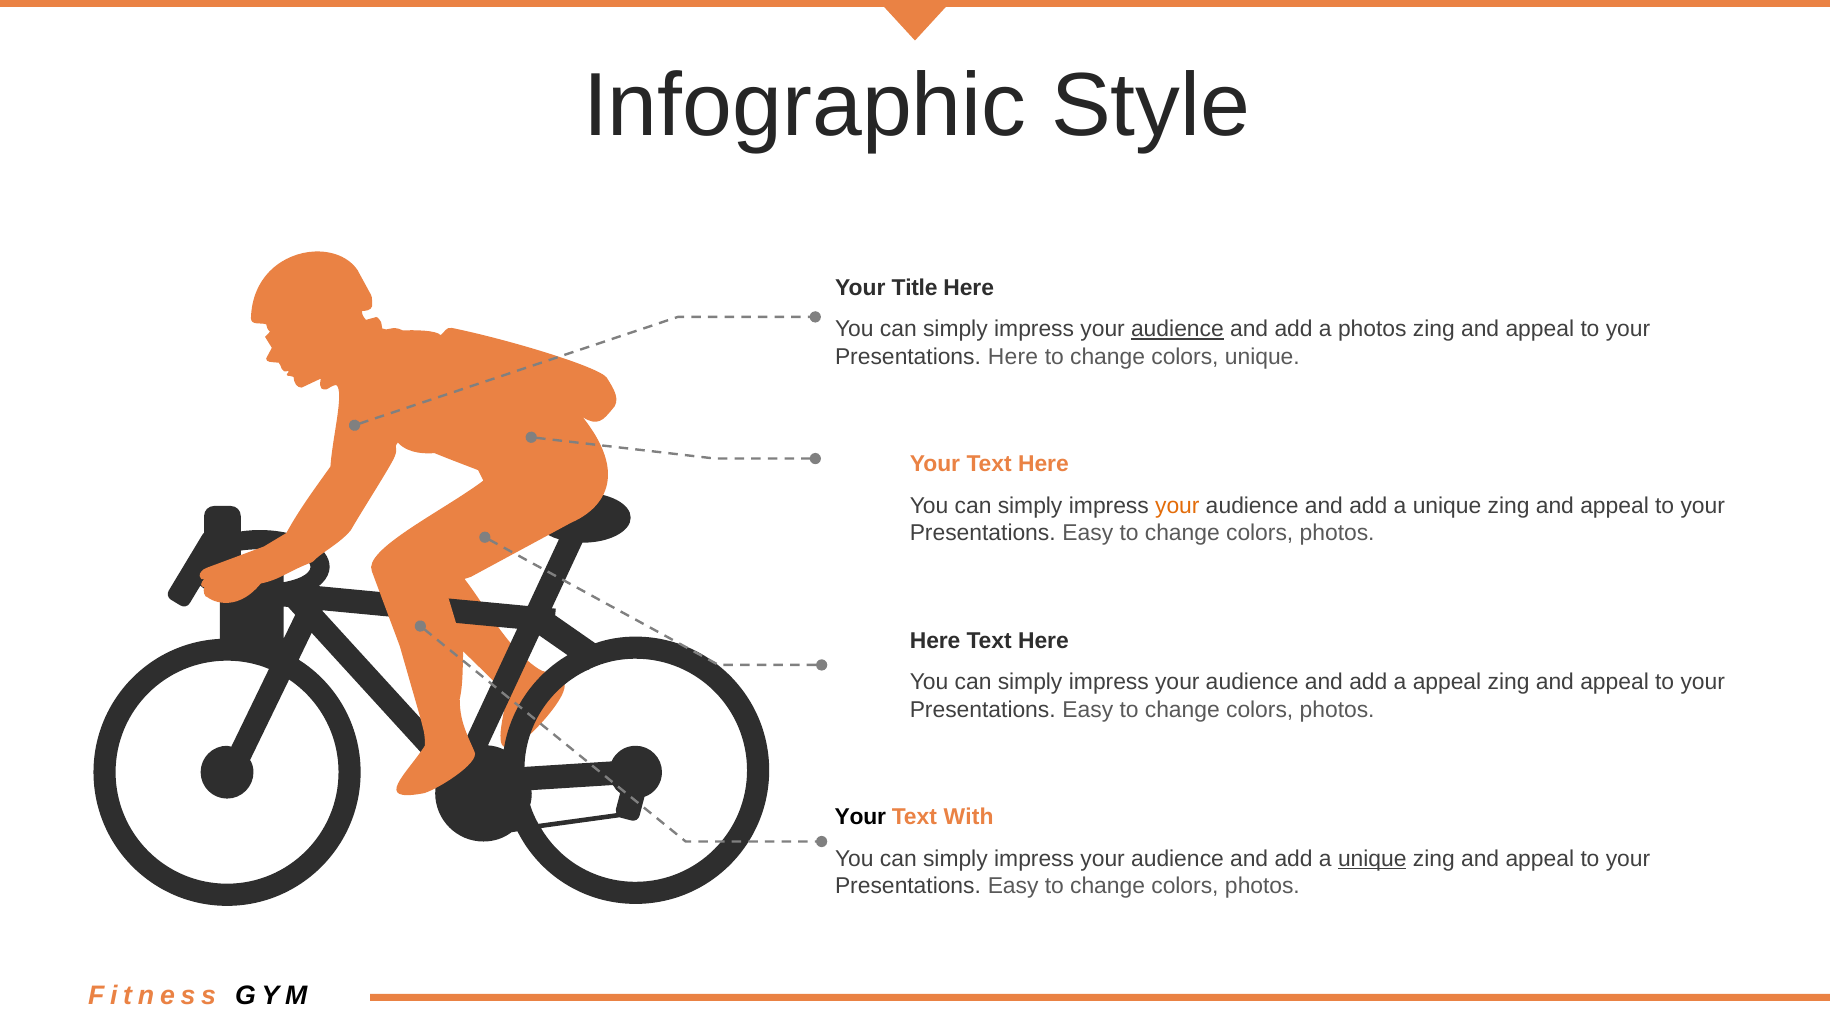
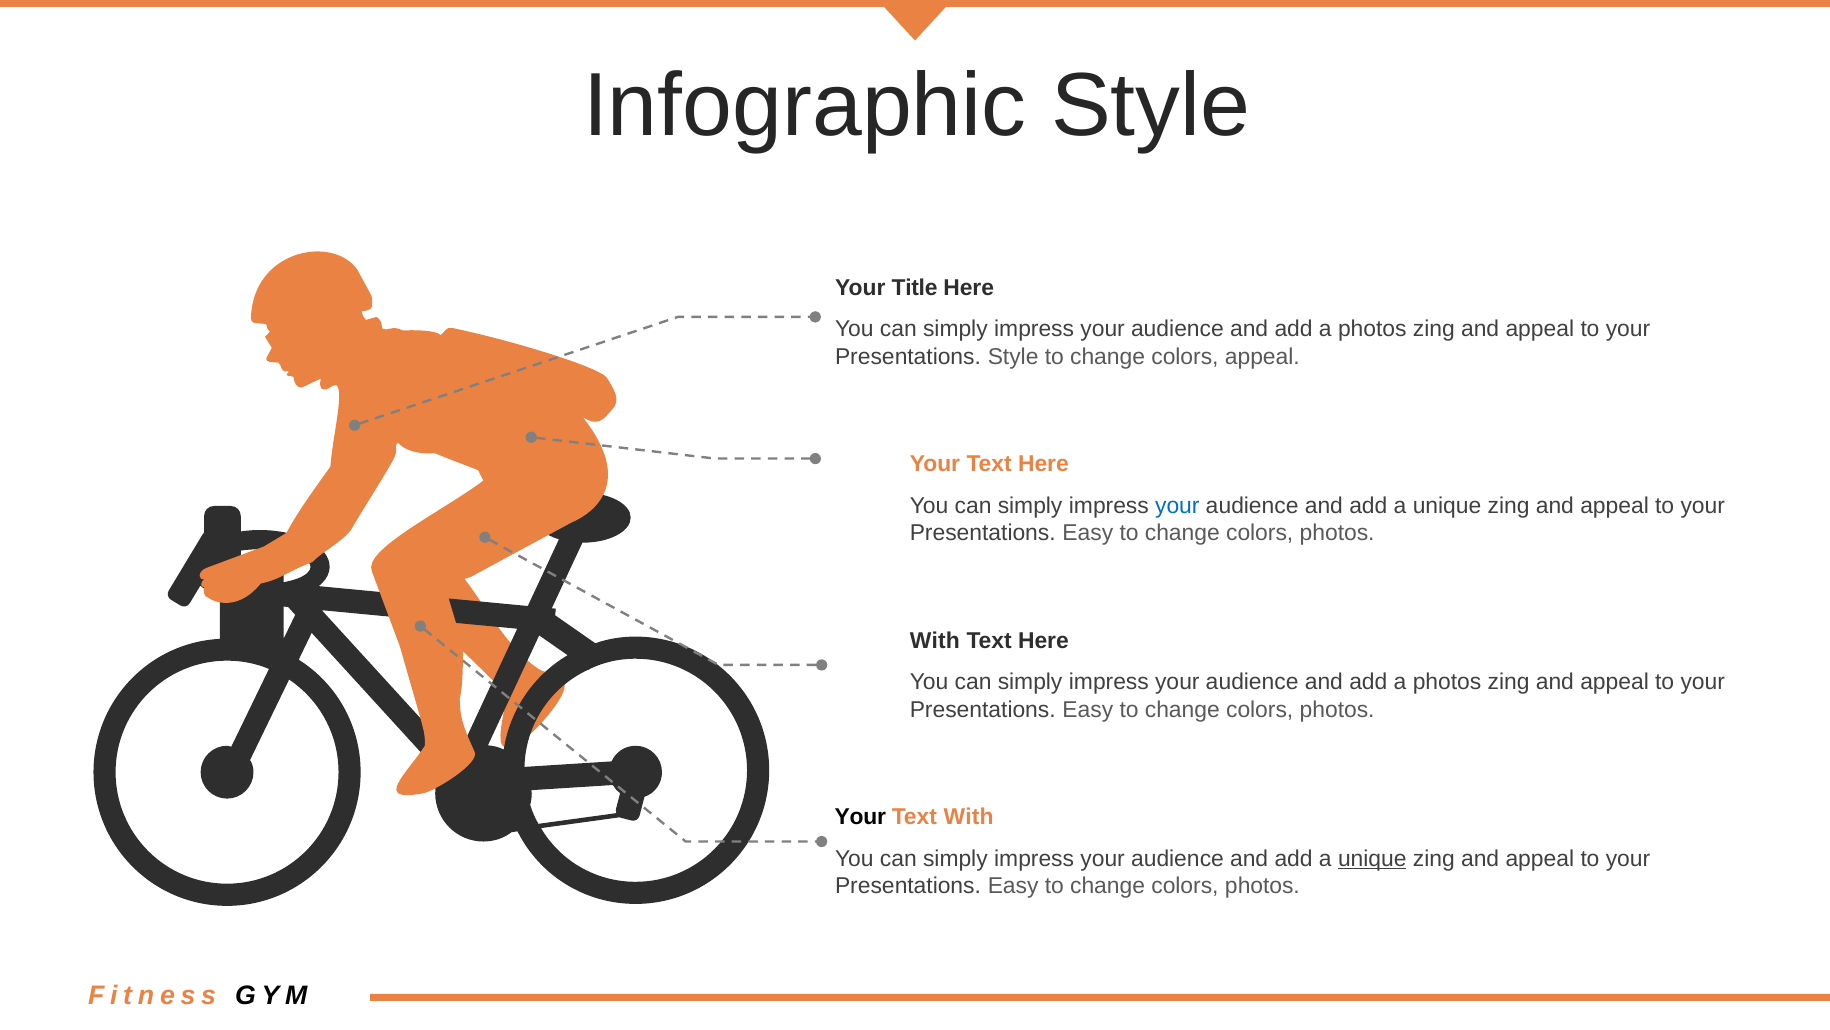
audience at (1177, 329) underline: present -> none
Presentations Here: Here -> Style
colors unique: unique -> appeal
your at (1177, 505) colour: orange -> blue
Here at (935, 640): Here -> With
appeal at (1447, 682): appeal -> photos
